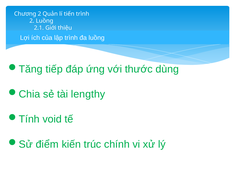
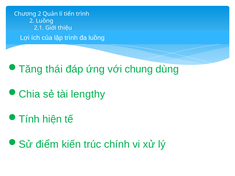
tiếp: tiếp -> thái
thước: thước -> chung
void: void -> hiện
